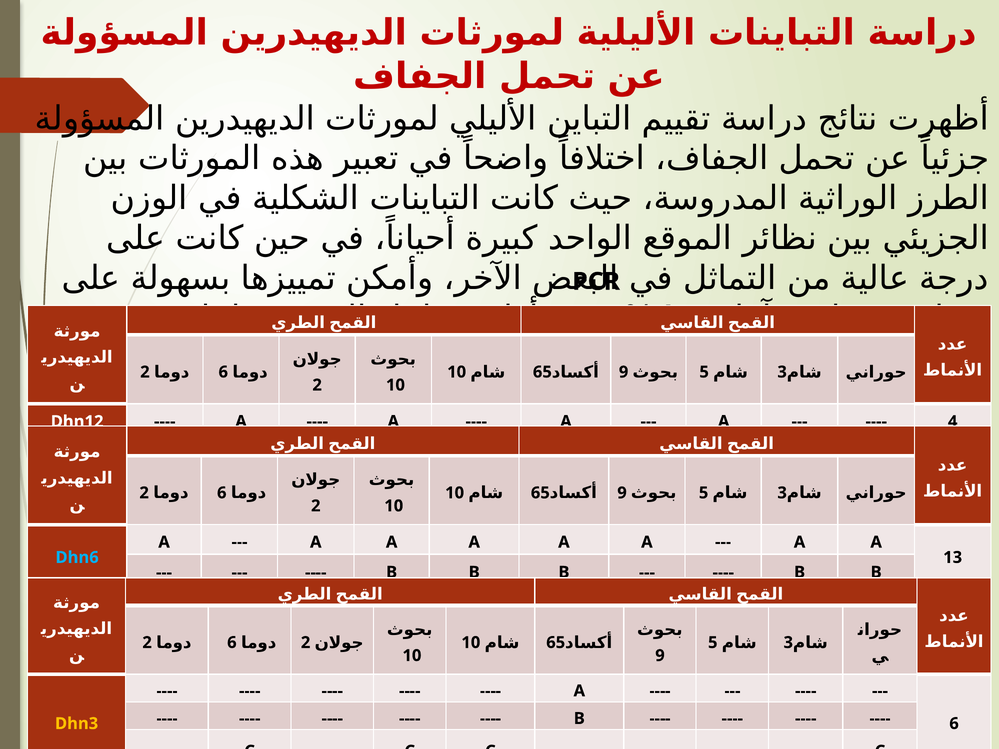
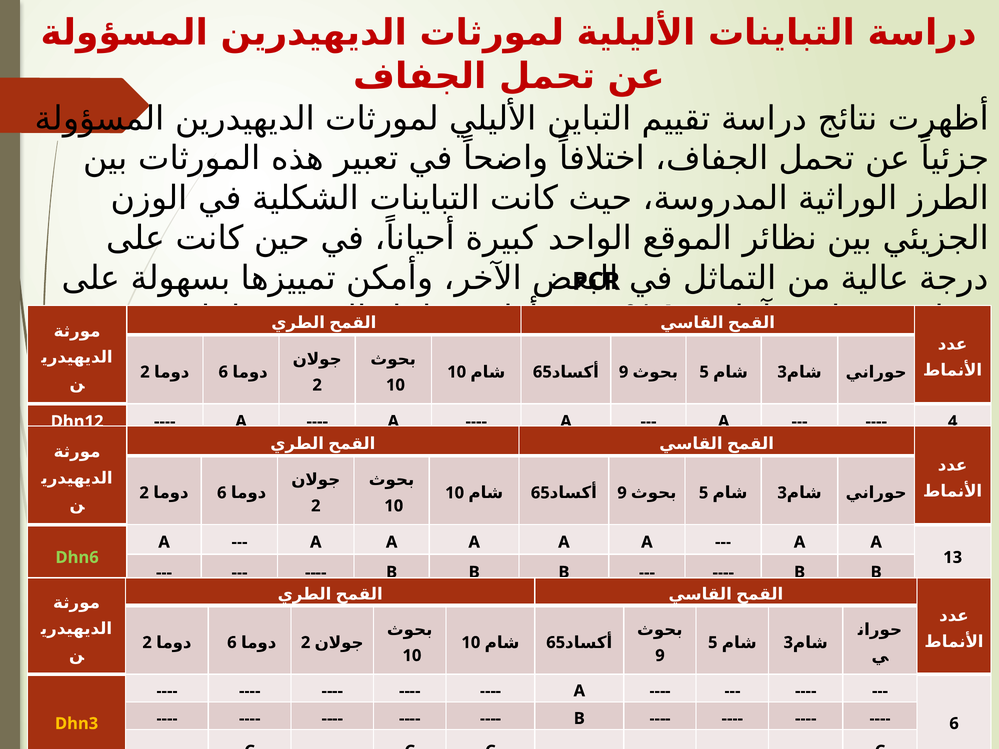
Dhn6 colour: light blue -> light green
